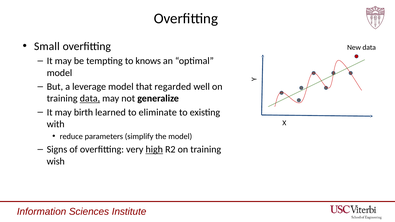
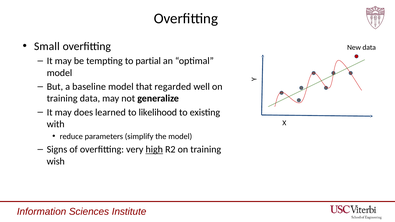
knows: knows -> partial
leverage: leverage -> baseline
data at (90, 99) underline: present -> none
birth: birth -> does
eliminate: eliminate -> likelihood
